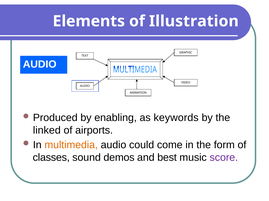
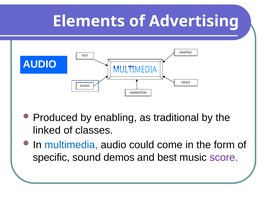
Illustration: Illustration -> Advertising
keywords: keywords -> traditional
airports: airports -> classes
multimedia colour: orange -> blue
classes: classes -> specific
